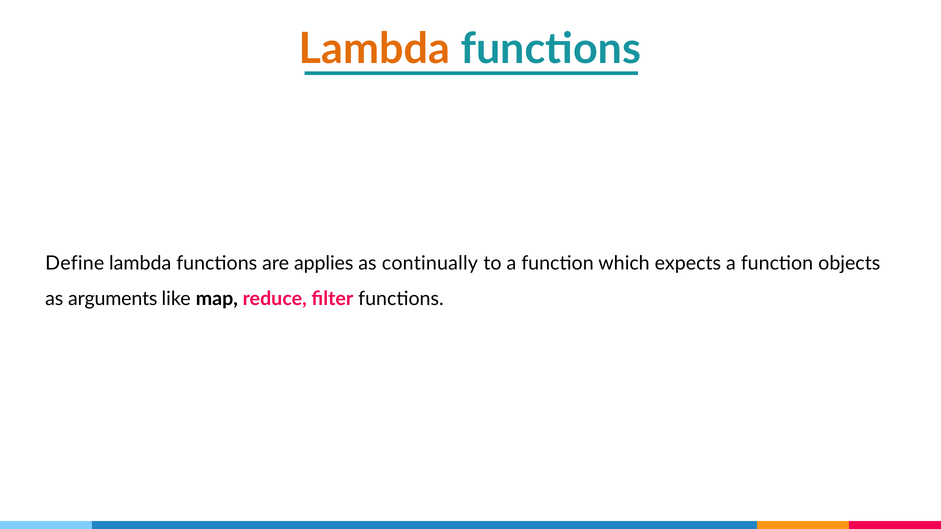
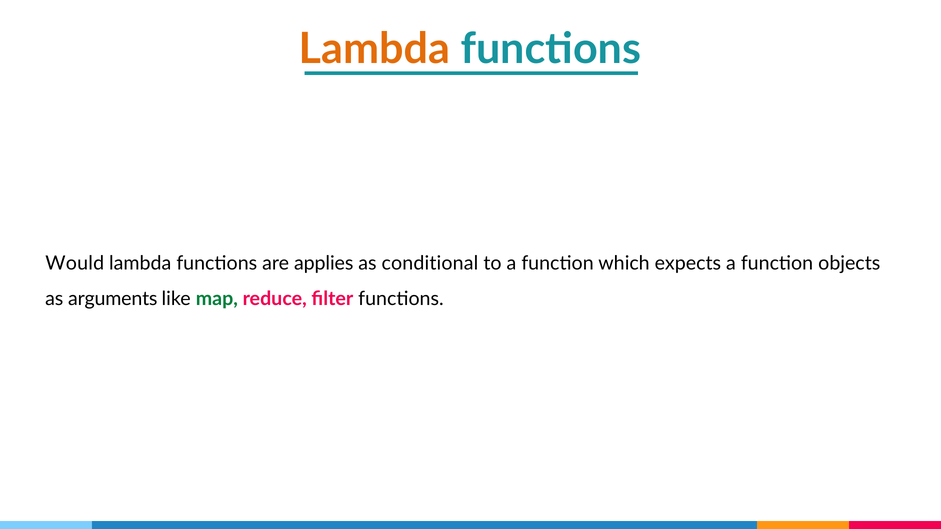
Define: Define -> Would
continually: continually -> conditional
map colour: black -> green
